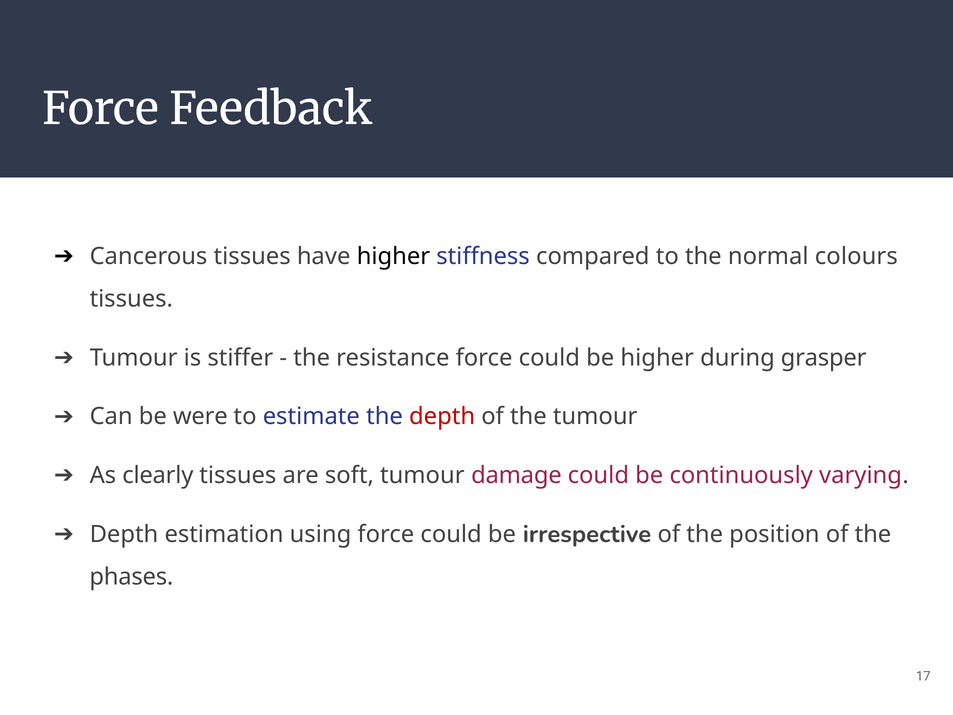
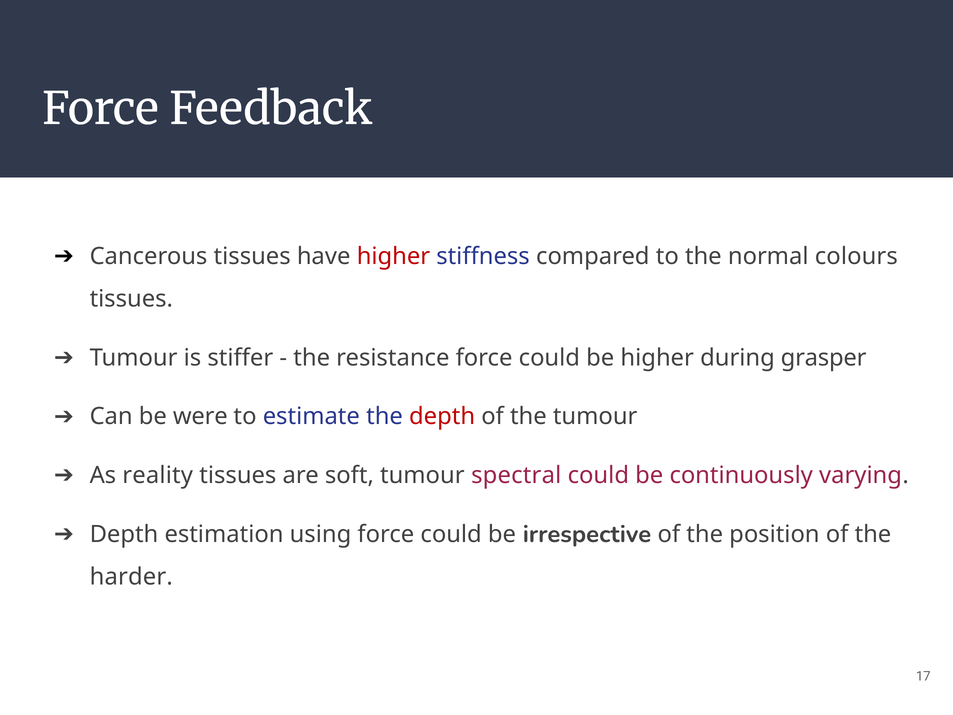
higher at (393, 256) colour: black -> red
clearly: clearly -> reality
damage: damage -> spectral
phases: phases -> harder
